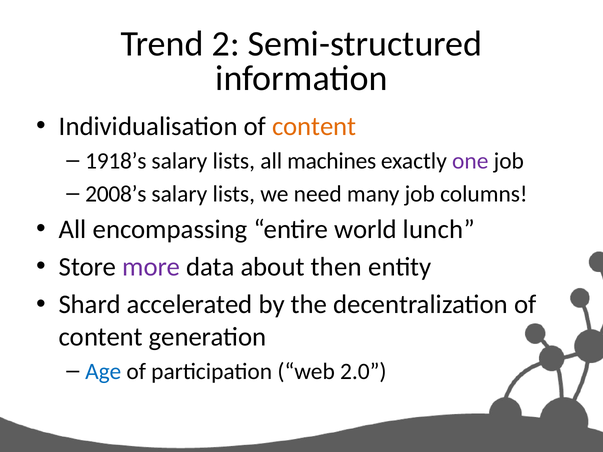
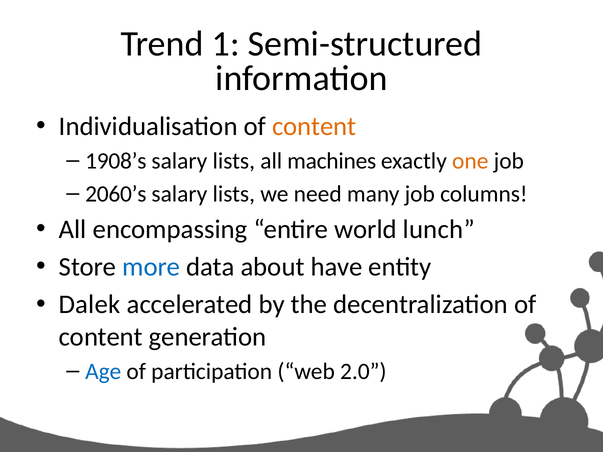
2: 2 -> 1
1918’s: 1918’s -> 1908’s
one colour: purple -> orange
2008’s: 2008’s -> 2060’s
more colour: purple -> blue
then: then -> have
Shard: Shard -> Dalek
